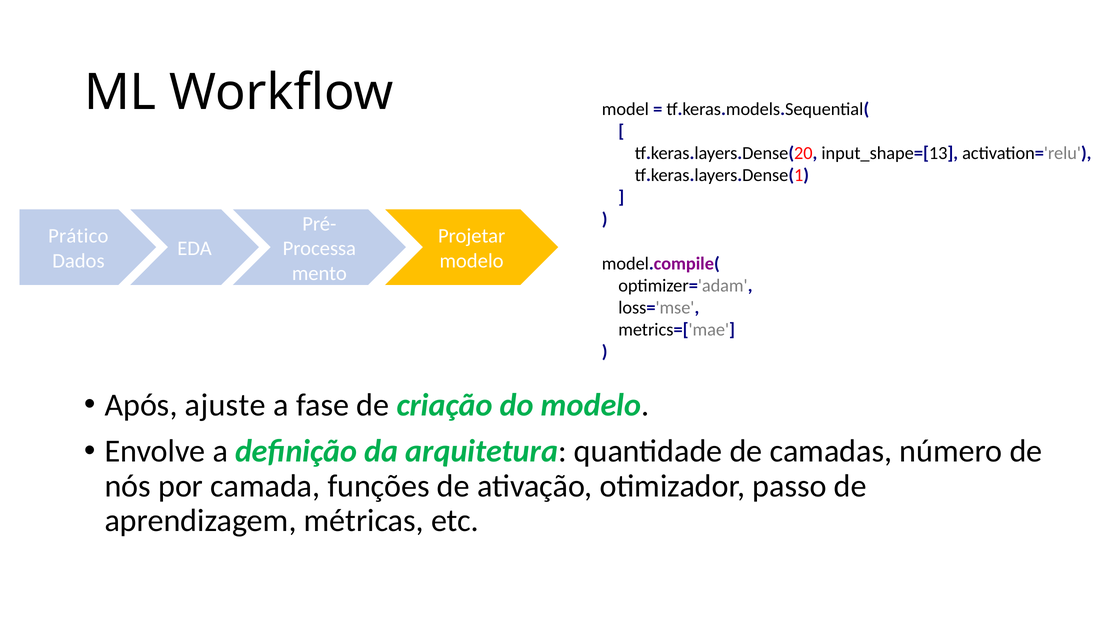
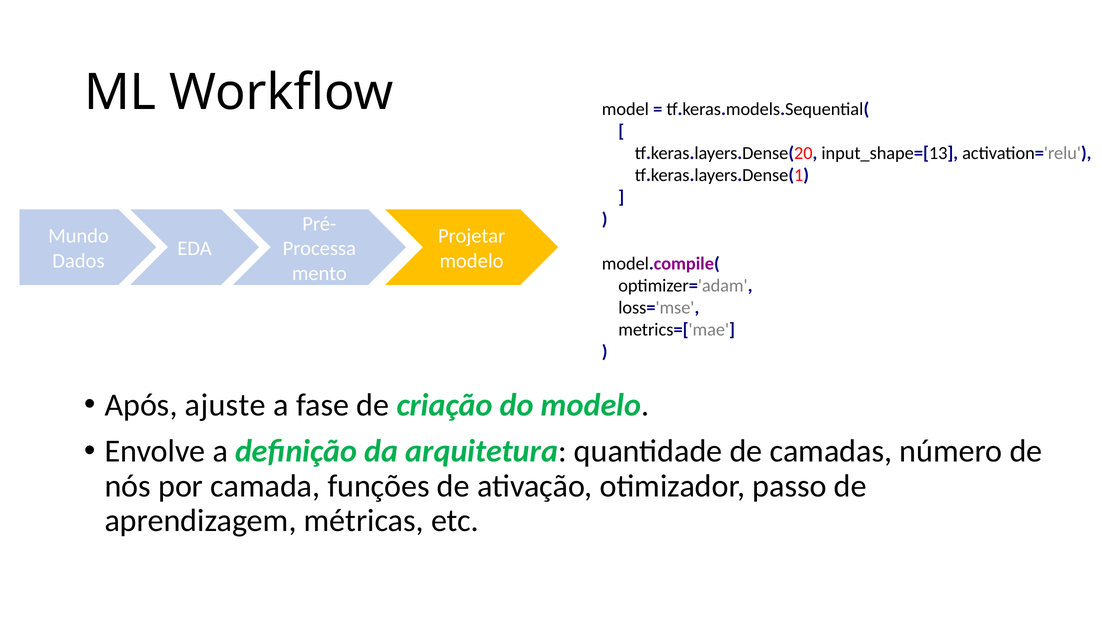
Prático: Prático -> Mundo
